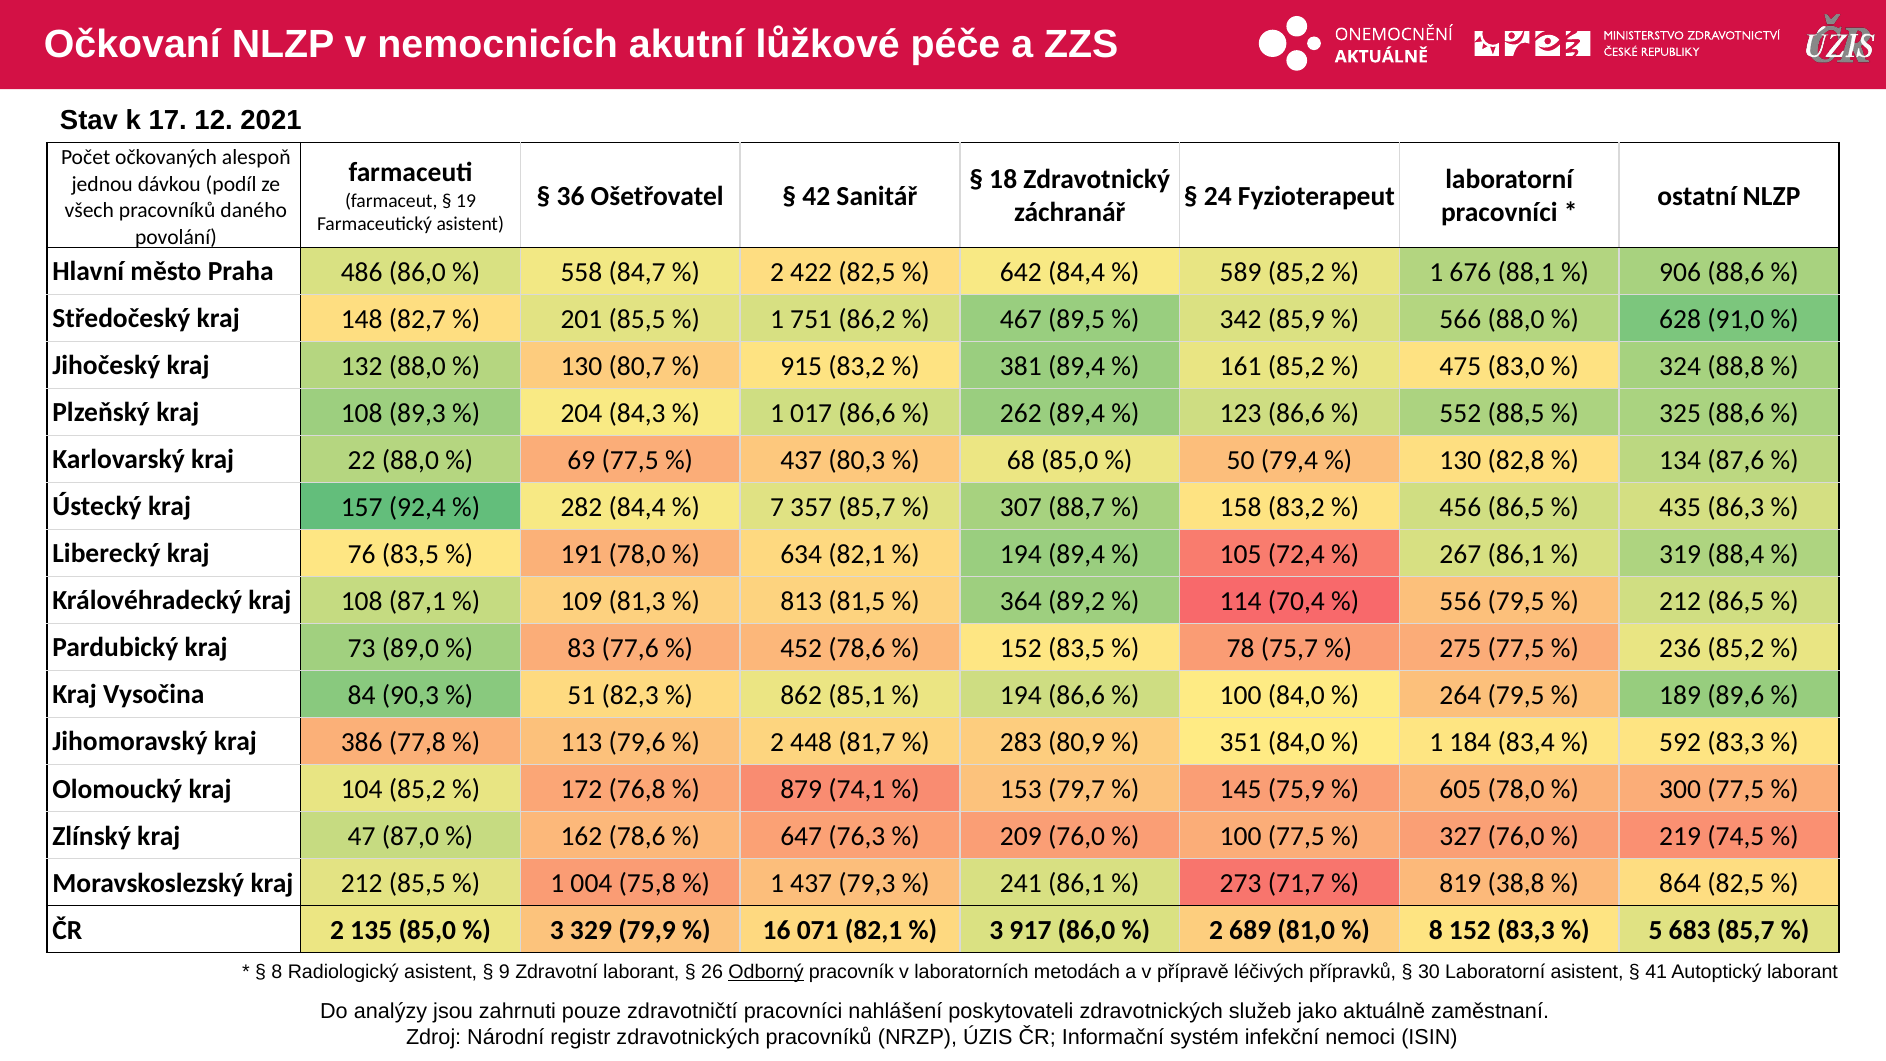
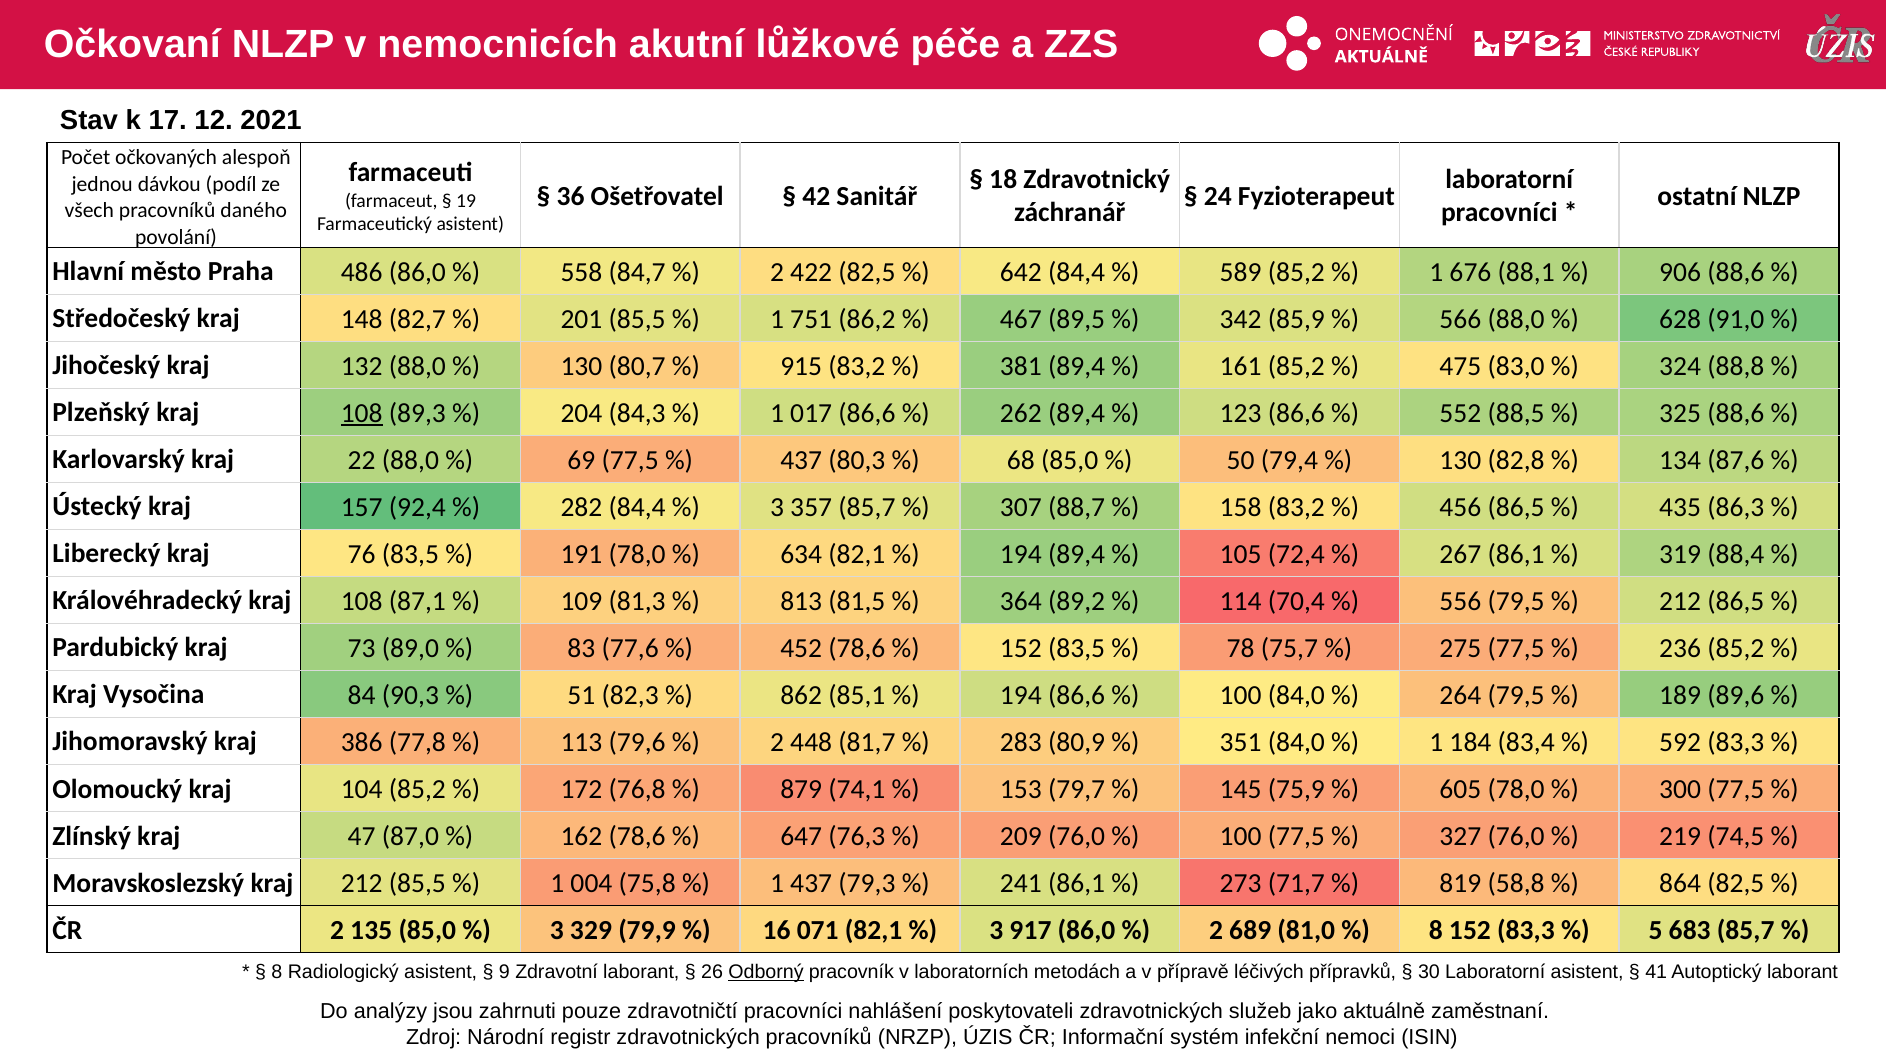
108 at (362, 413) underline: none -> present
7 at (777, 507): 7 -> 3
38,8: 38,8 -> 58,8
